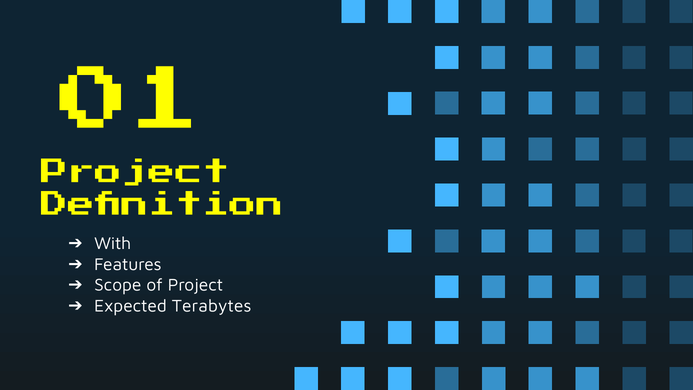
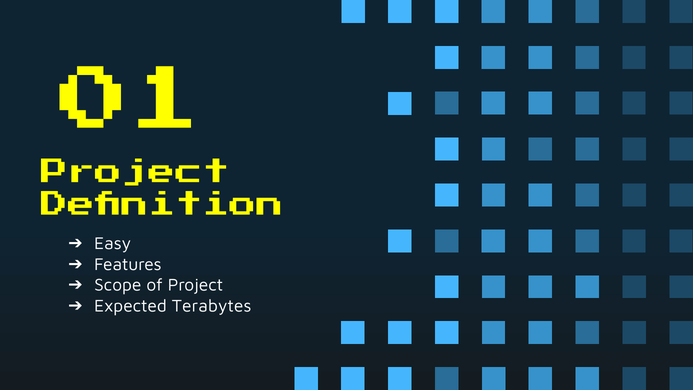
With: With -> Easy
